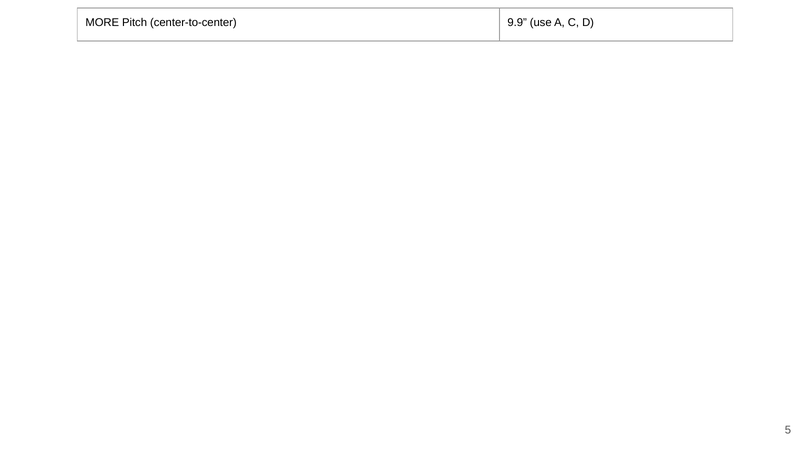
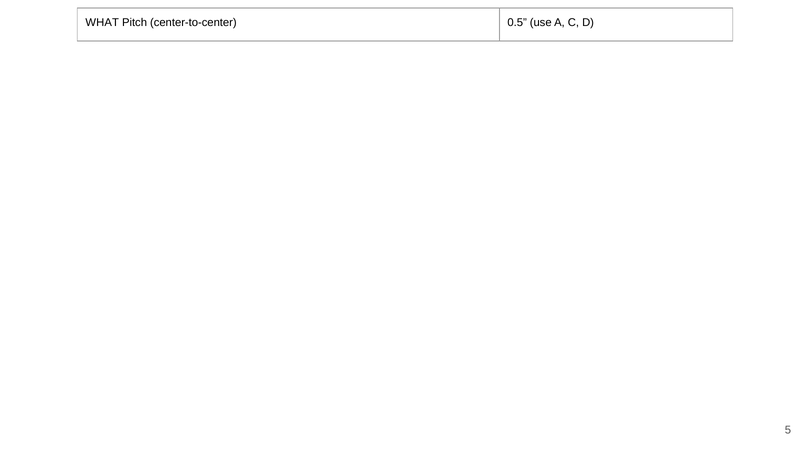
MORE: MORE -> WHAT
9.9: 9.9 -> 0.5
